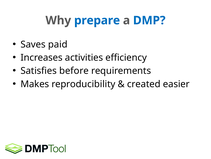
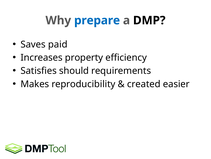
DMP colour: blue -> black
activities: activities -> property
before: before -> should
